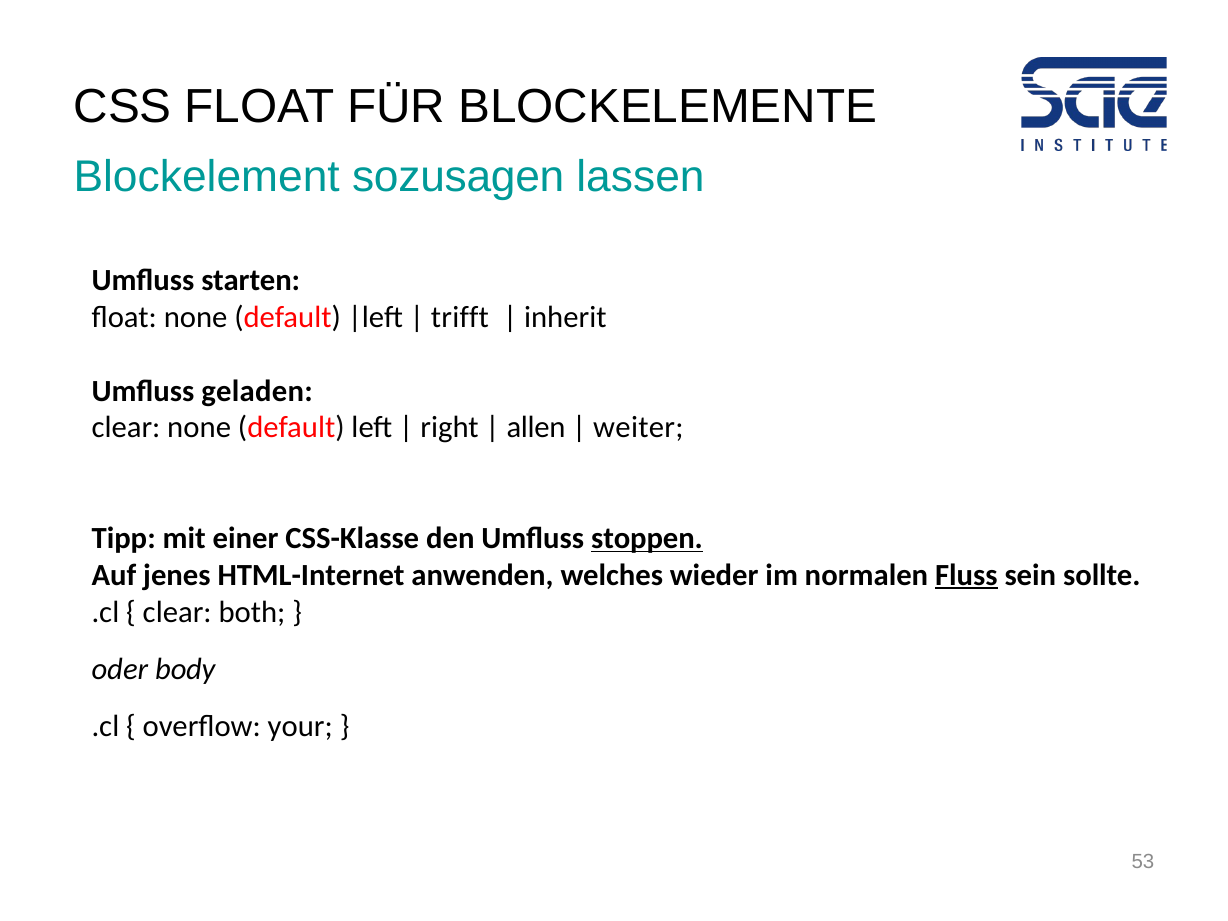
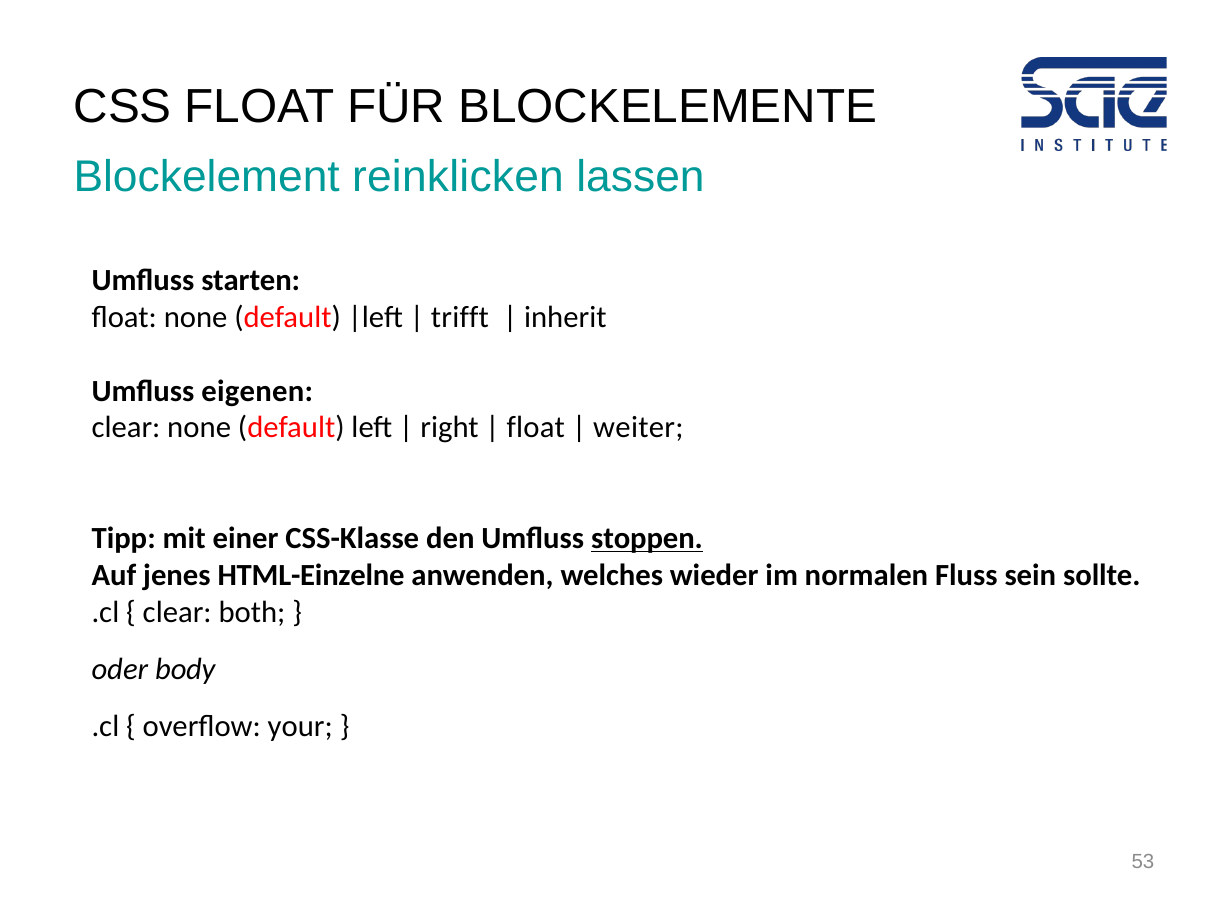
sozusagen: sozusagen -> reinklicken
geladen: geladen -> eigenen
allen at (536, 428): allen -> float
HTML-Internet: HTML-Internet -> HTML-Einzelne
Fluss underline: present -> none
